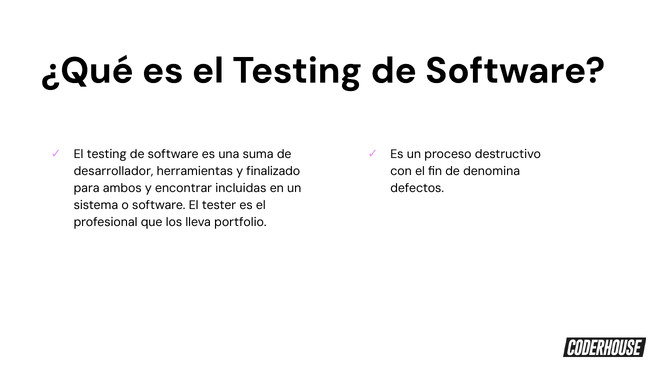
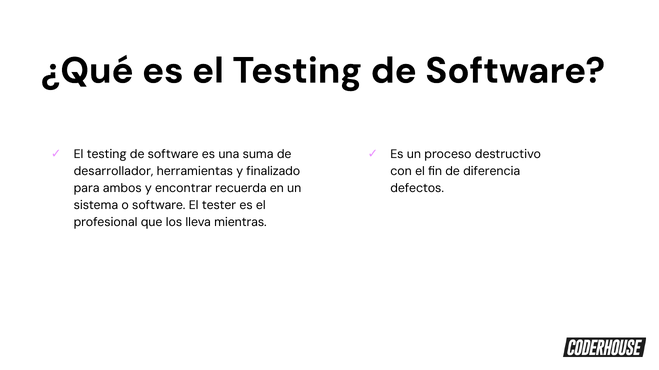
denomina: denomina -> diferencia
incluidas: incluidas -> recuerda
portfolio: portfolio -> mientras
